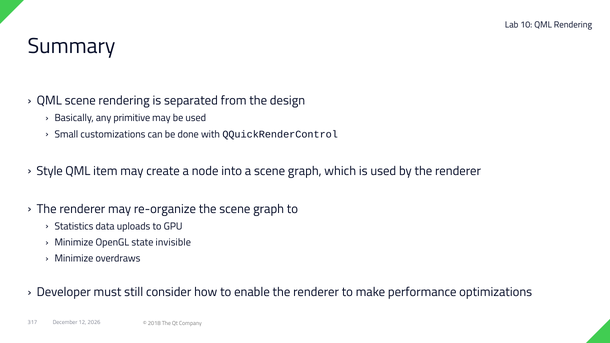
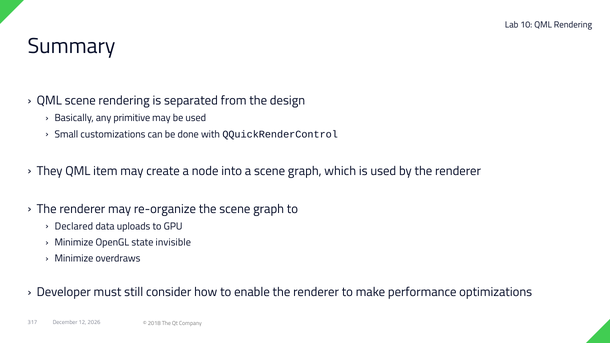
Style: Style -> They
Statistics: Statistics -> Declared
